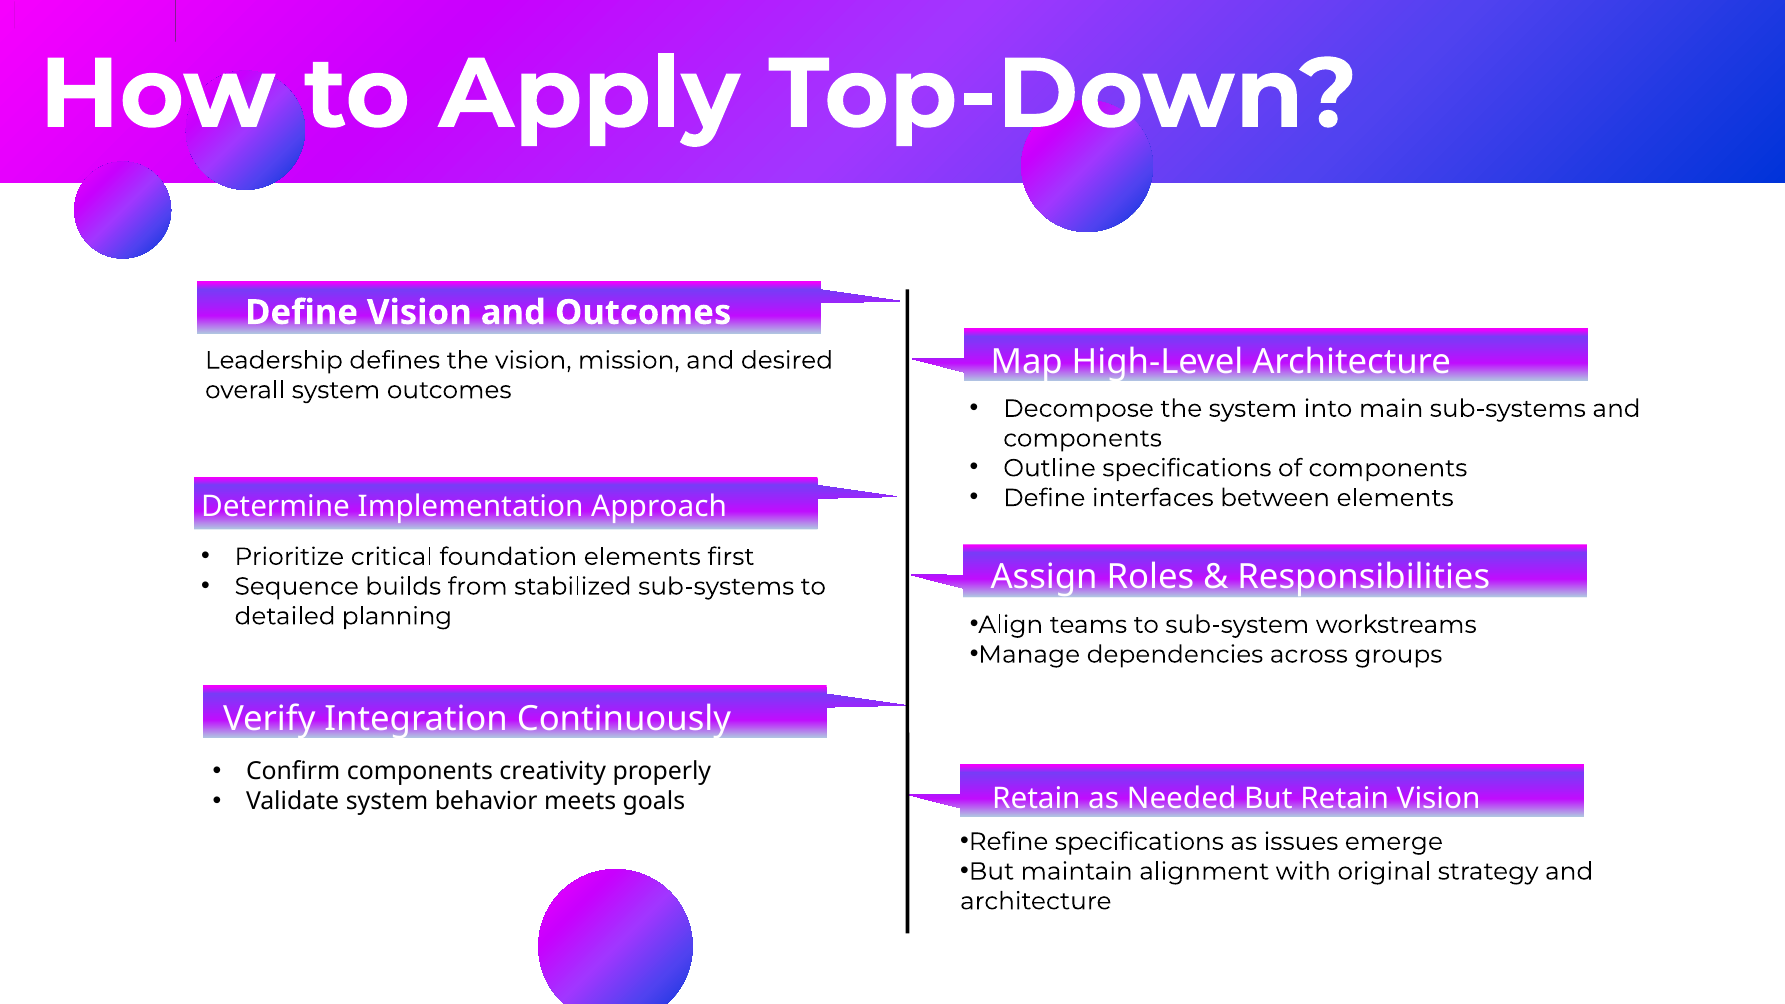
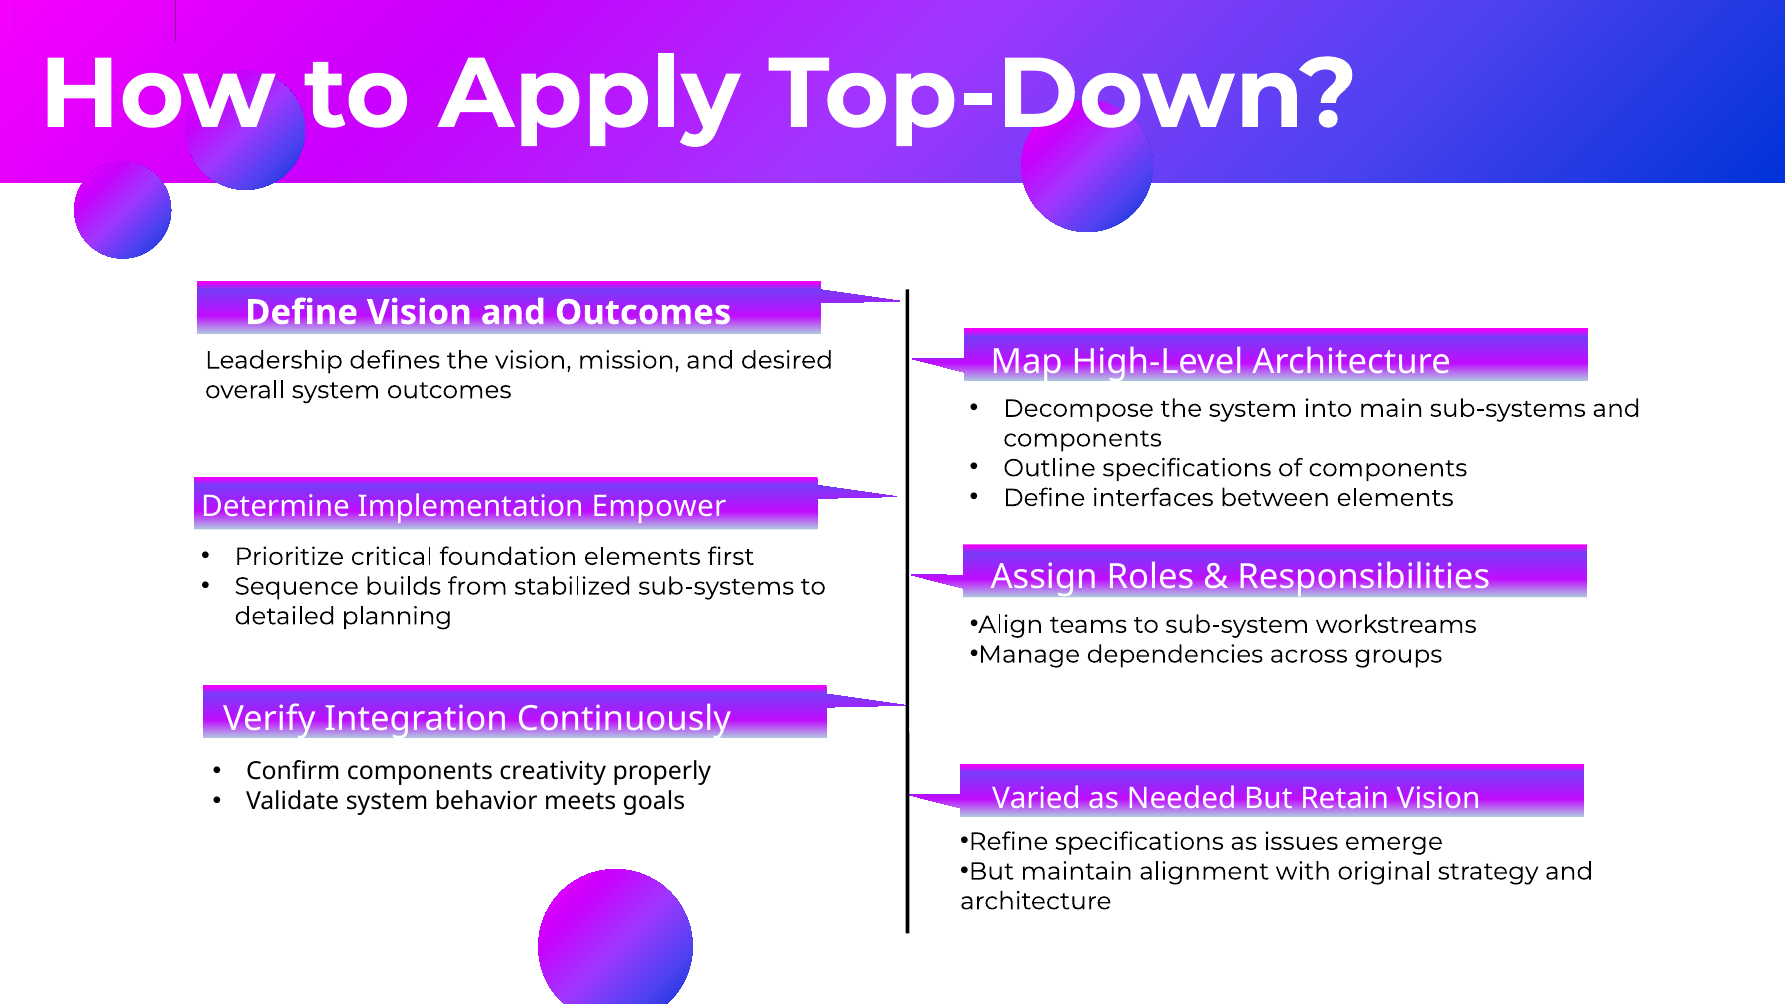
Approach: Approach -> Empower
Retain at (1036, 798): Retain -> Varied
